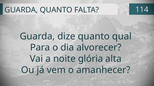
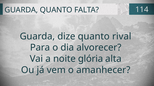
qual: qual -> rival
